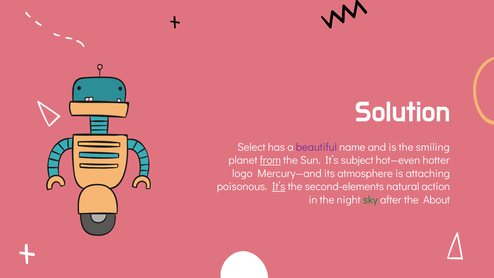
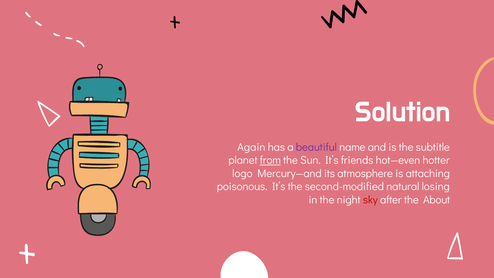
Select: Select -> Again
smiling: smiling -> subtitle
subject: subject -> friends
It’s at (279, 187) underline: present -> none
second-elements: second-elements -> second-modified
action: action -> losing
sky colour: green -> red
